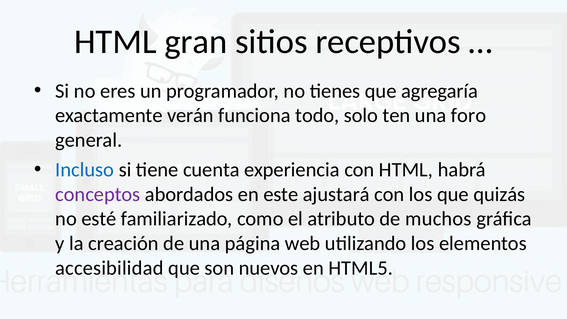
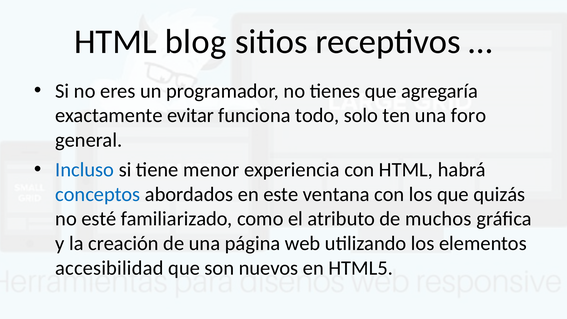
gran: gran -> blog
verán: verán -> evitar
cuenta: cuenta -> menor
conceptos colour: purple -> blue
ajustará: ajustará -> ventana
